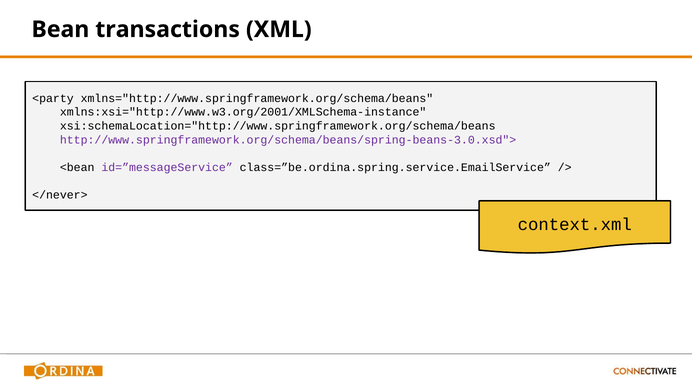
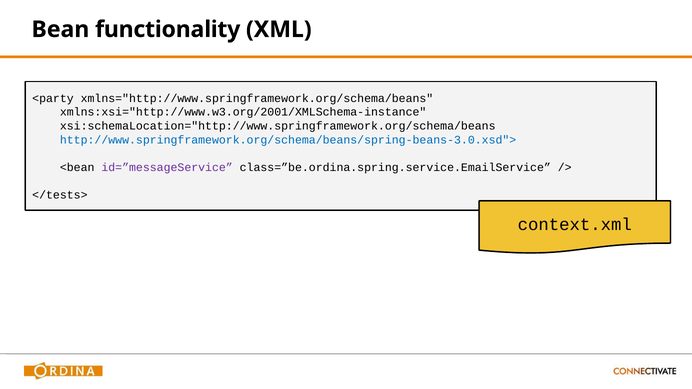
transactions: transactions -> functionality
http://www.springframework.org/schema/beans/spring-beans-3.0.xsd"> colour: purple -> blue
</never>: </never> -> </tests>
